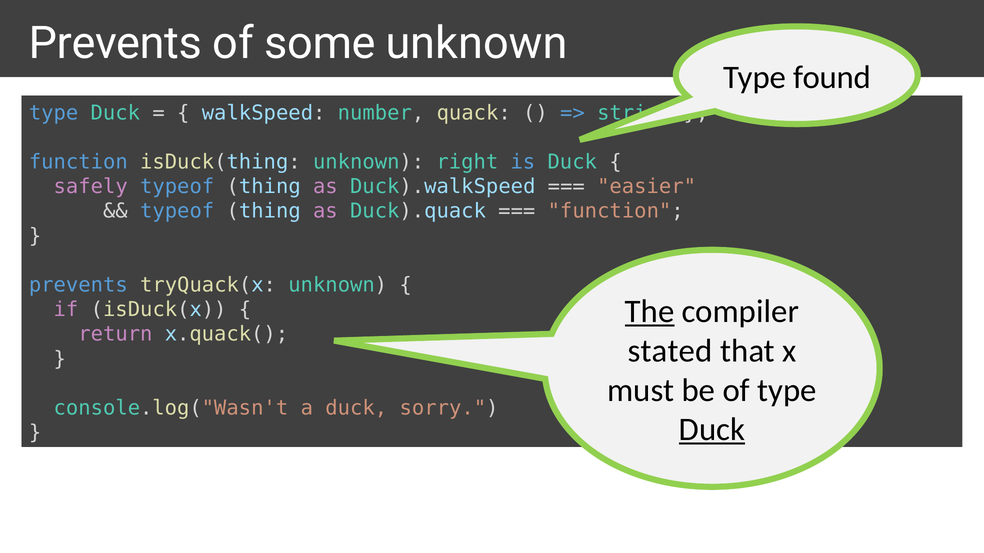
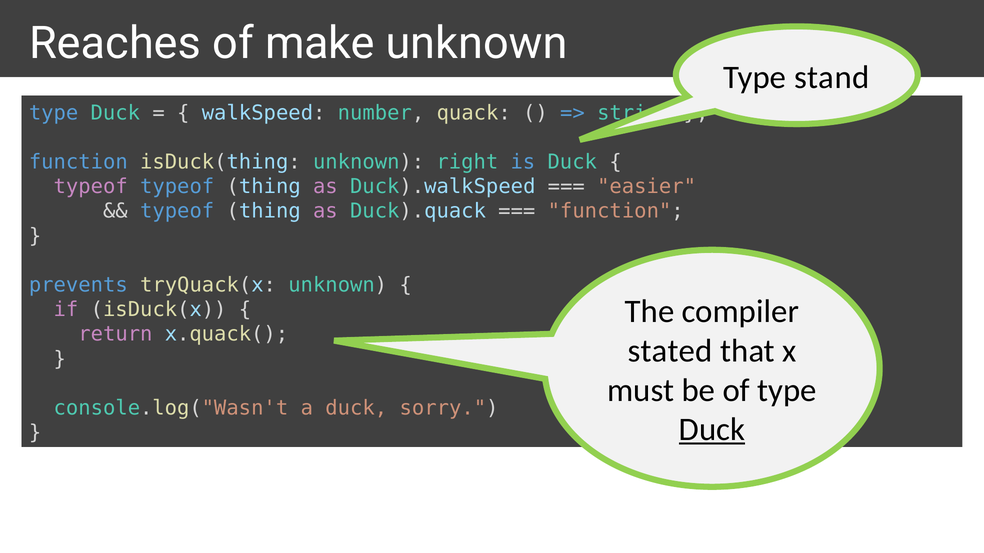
Prevents at (115, 43): Prevents -> Reaches
some: some -> make
found: found -> stand
safely at (91, 187): safely -> typeof
The underline: present -> none
